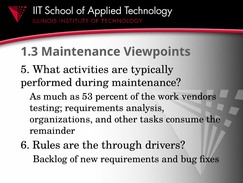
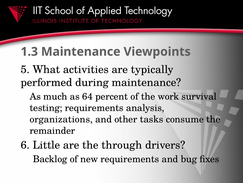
53: 53 -> 64
vendors: vendors -> survival
Rules: Rules -> Little
